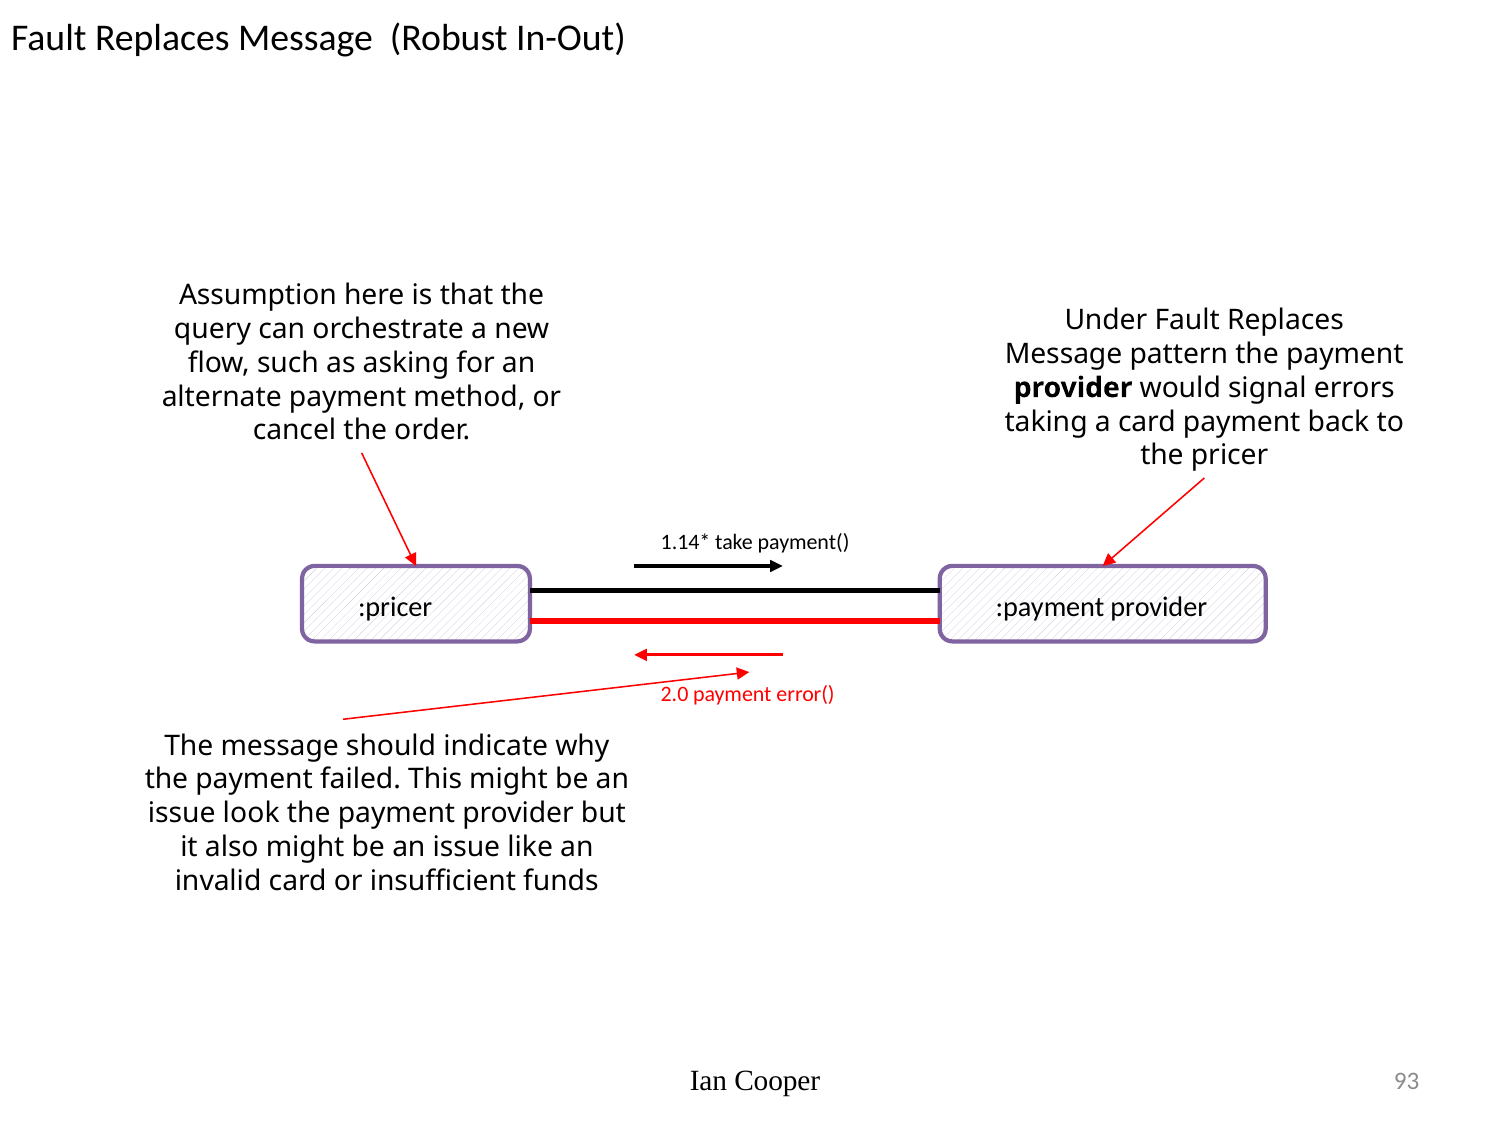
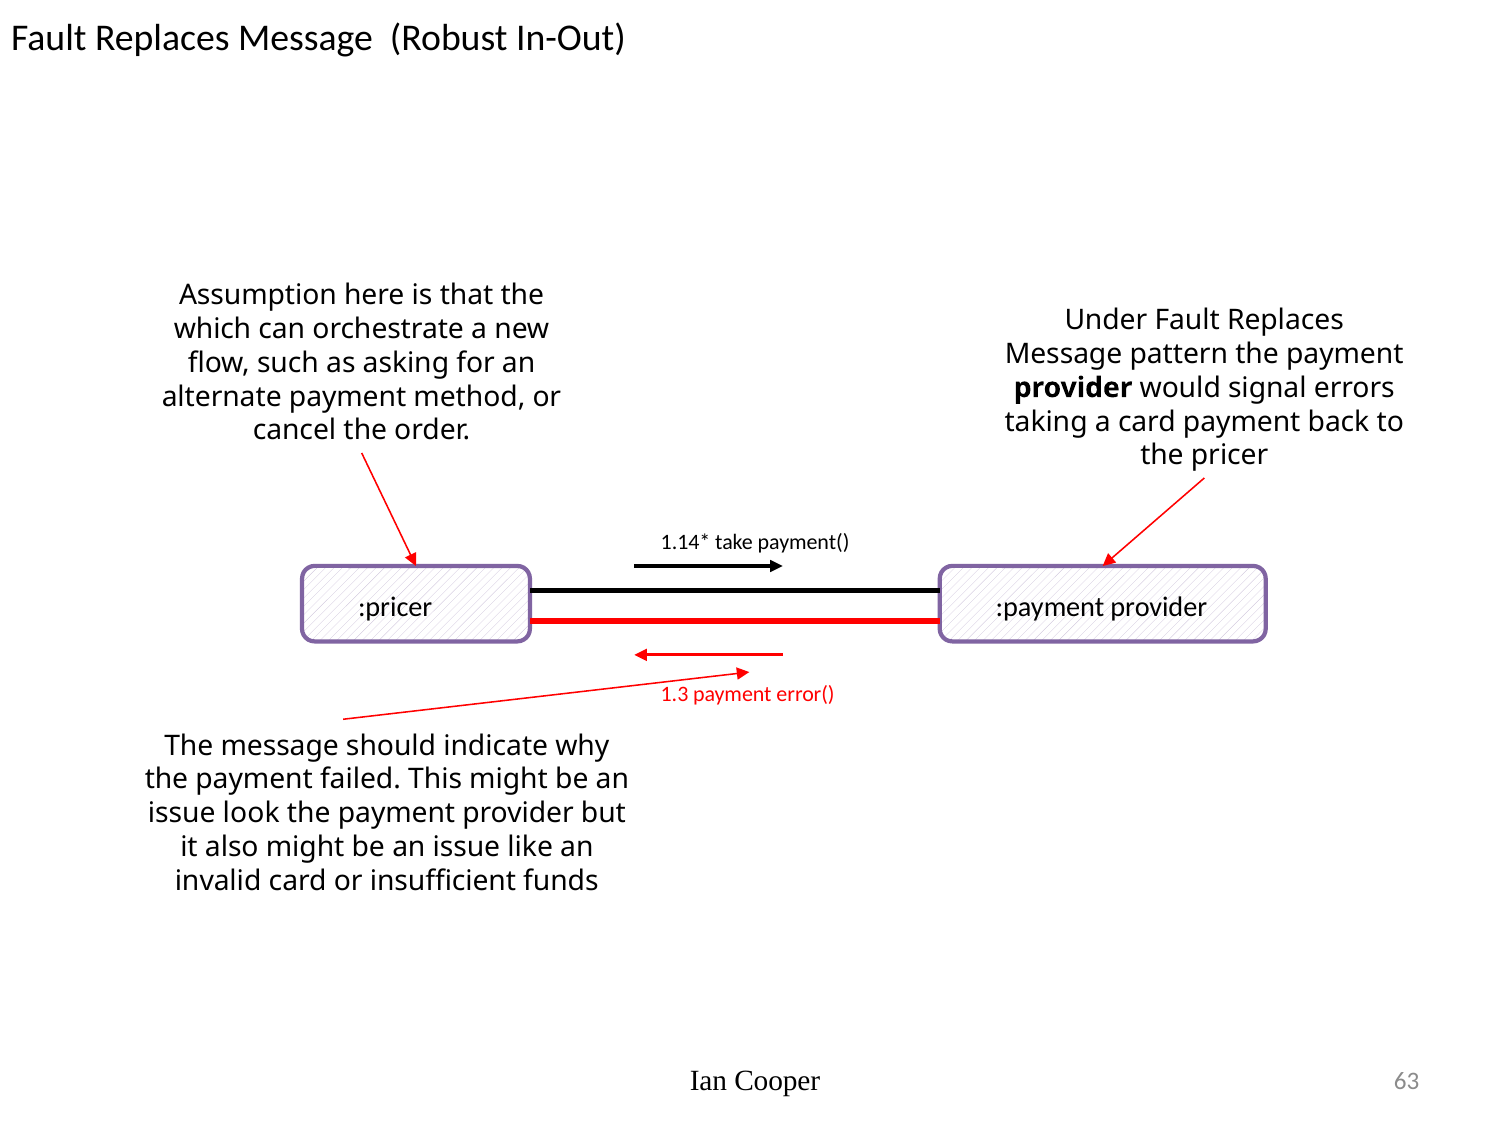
query: query -> which
2.0: 2.0 -> 1.3
93: 93 -> 63
